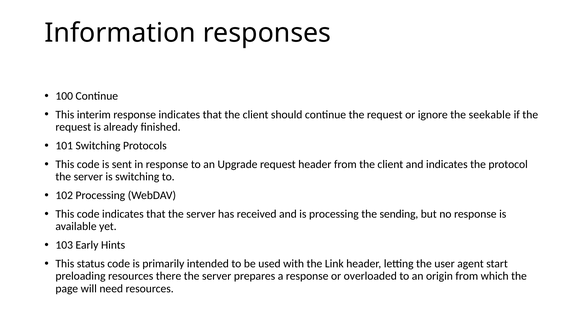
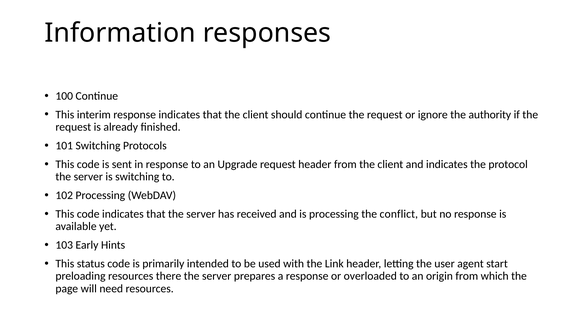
seekable: seekable -> authority
sending: sending -> conflict
